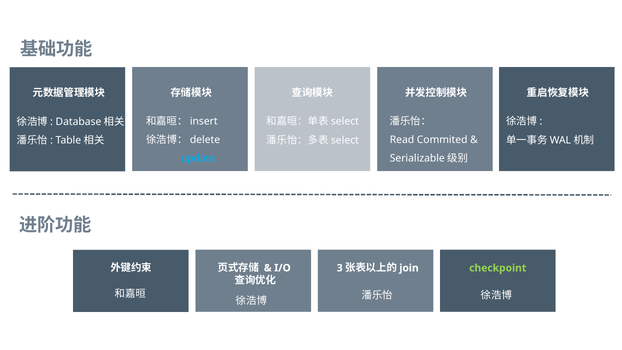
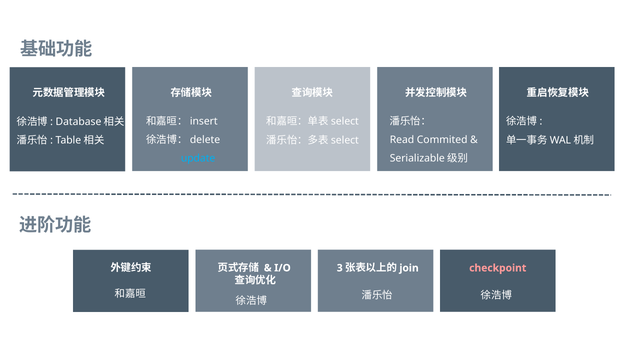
checkpoint colour: light green -> pink
